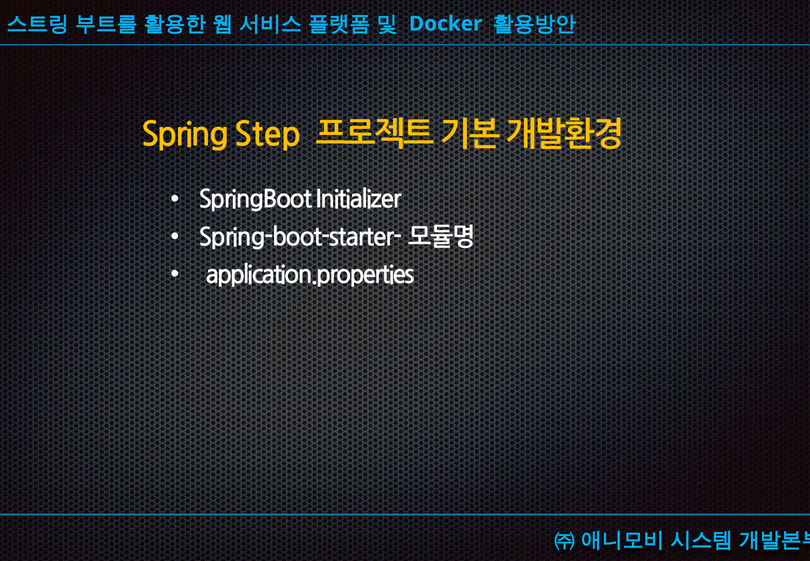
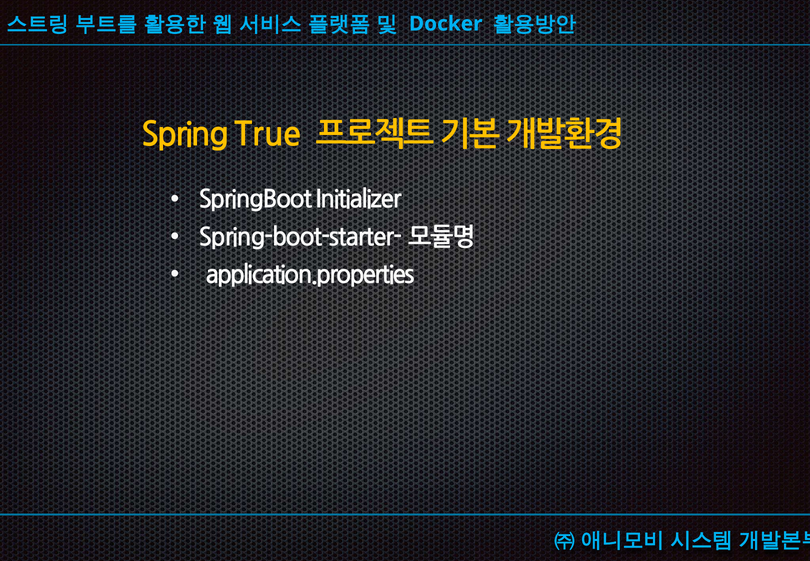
Step: Step -> True
